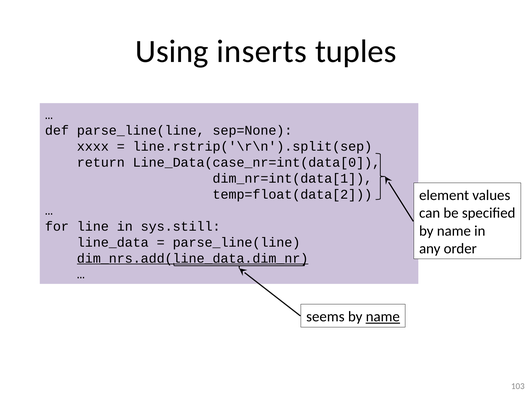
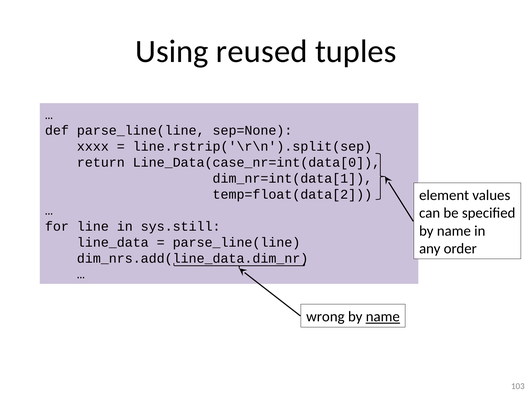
inserts: inserts -> reused
dim_nrs.add(line_data.dim_nr underline: present -> none
seems: seems -> wrong
